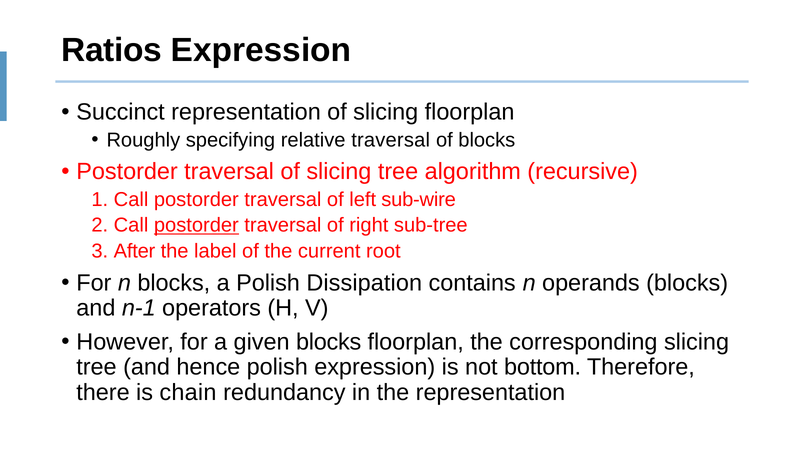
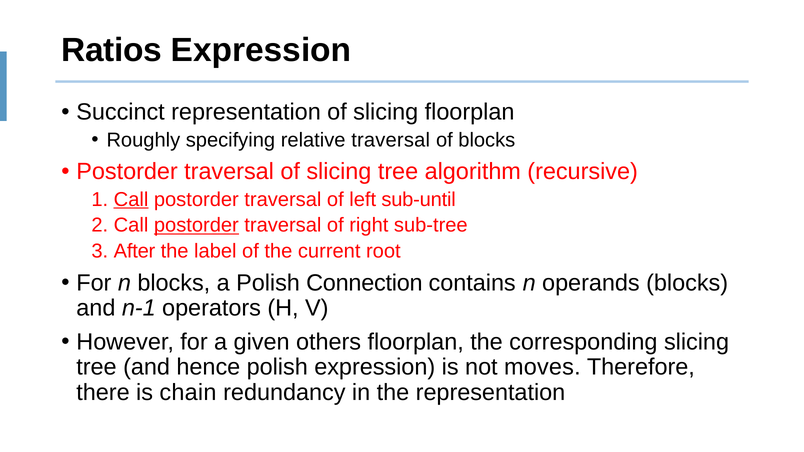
Call at (131, 199) underline: none -> present
sub-wire: sub-wire -> sub-until
Dissipation: Dissipation -> Connection
given blocks: blocks -> others
bottom: bottom -> moves
